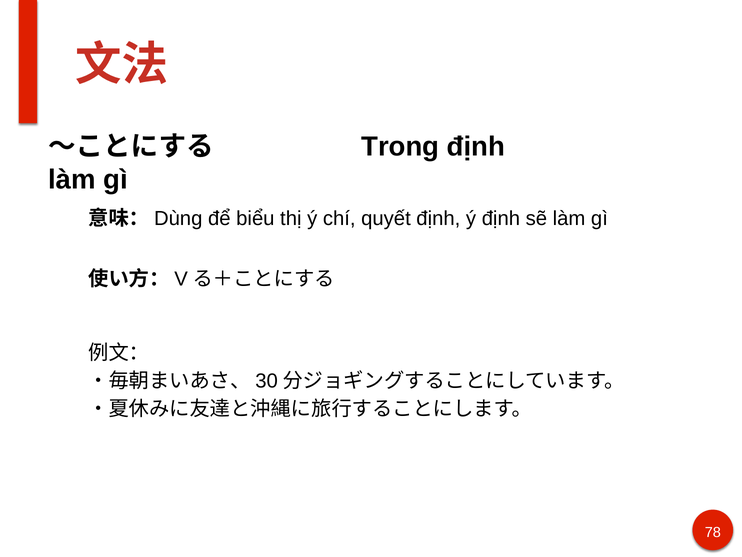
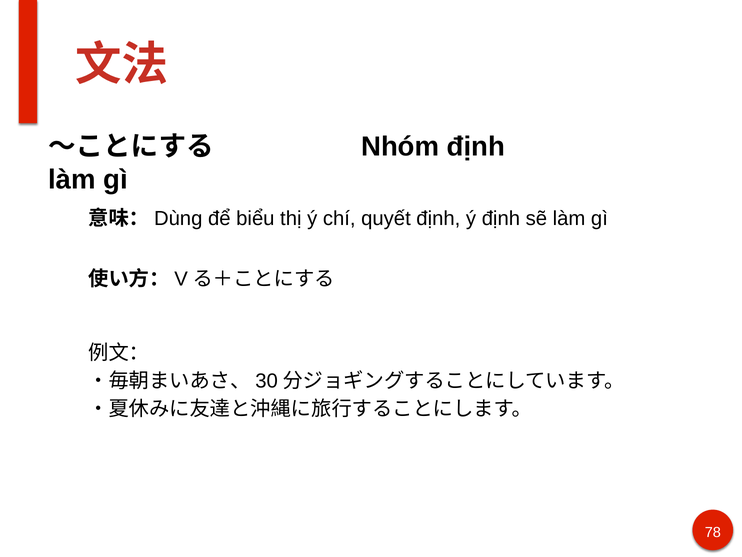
Trong: Trong -> Nhóm
